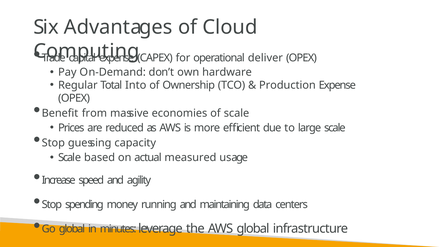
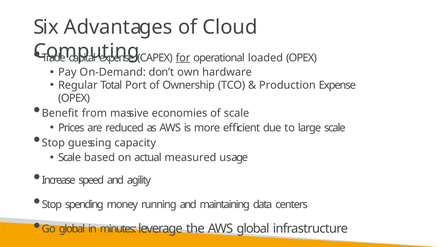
for underline: none -> present
deliver: deliver -> loaded
Into: Into -> Port
